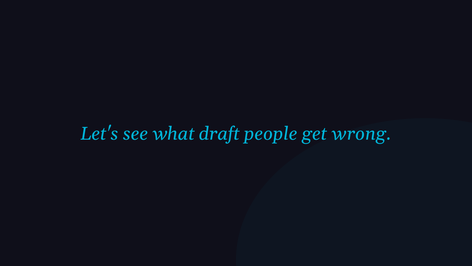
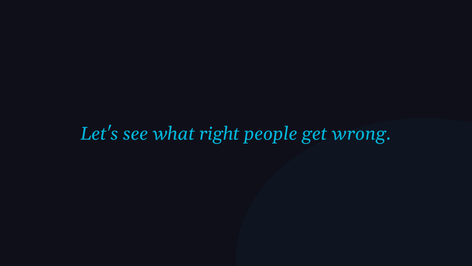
draft: draft -> right
